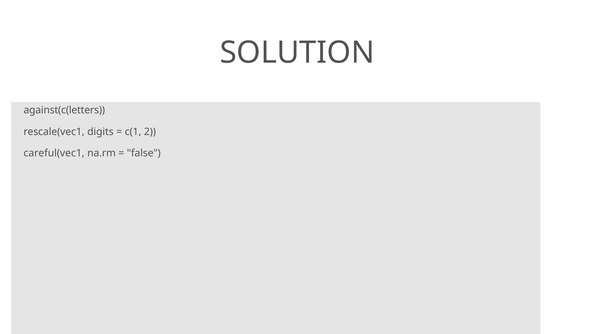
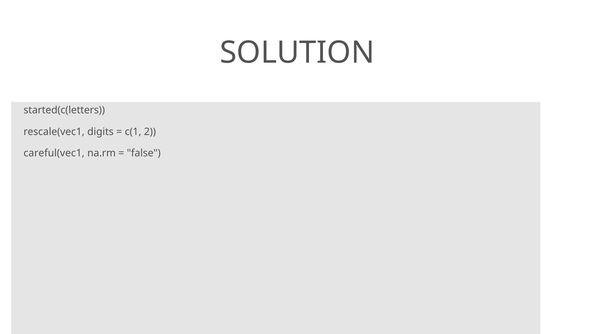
against(c(letters: against(c(letters -> started(c(letters
